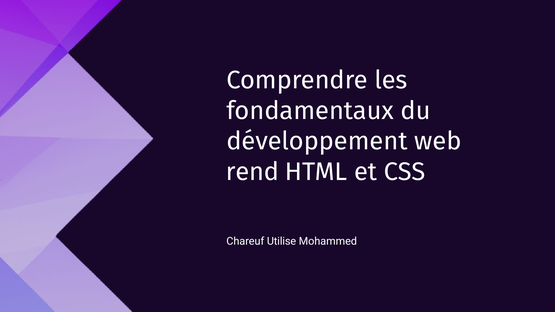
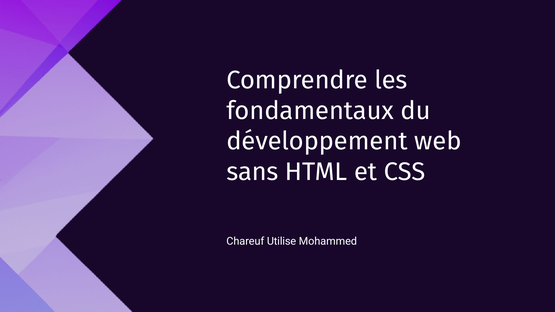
rend: rend -> sans
